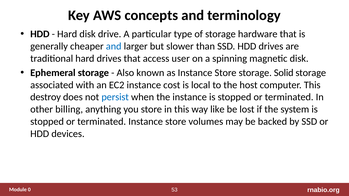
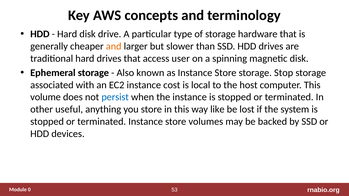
and at (114, 46) colour: blue -> orange
Solid: Solid -> Stop
destroy: destroy -> volume
billing: billing -> useful
